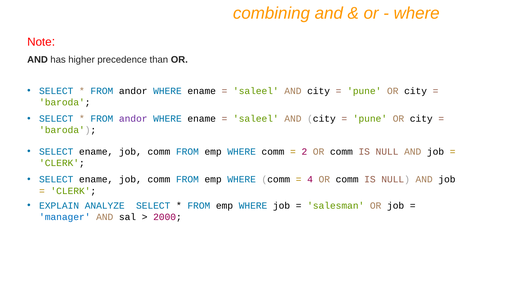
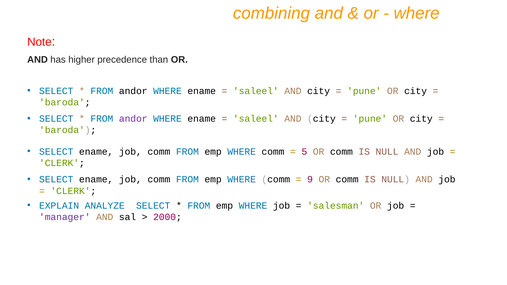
2: 2 -> 5
4: 4 -> 9
manager colour: blue -> purple
